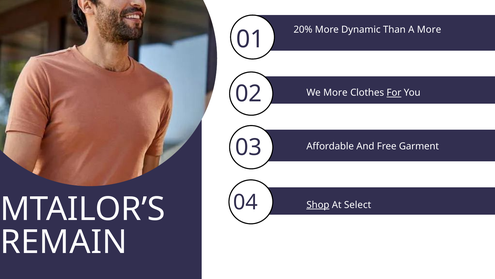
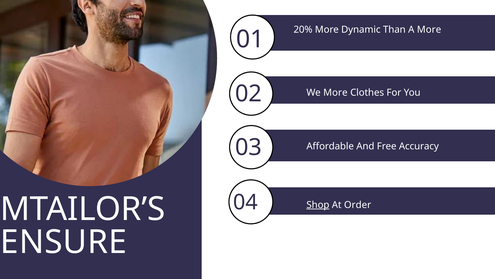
For underline: present -> none
Garment: Garment -> Accuracy
Select: Select -> Order
REMAIN: REMAIN -> ENSURE
